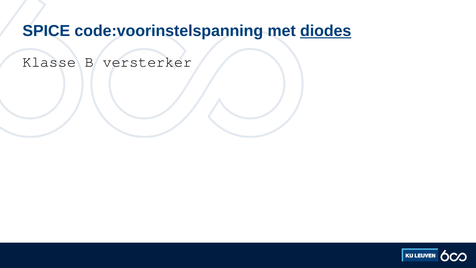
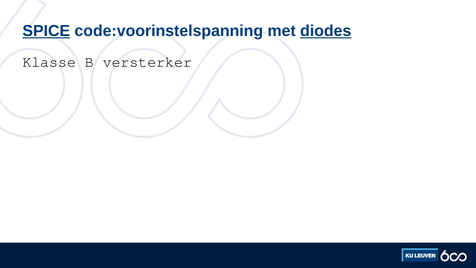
SPICE underline: none -> present
